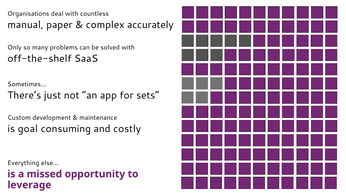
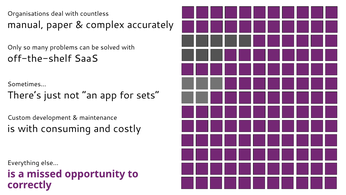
is goal: goal -> with
leverage: leverage -> correctly
